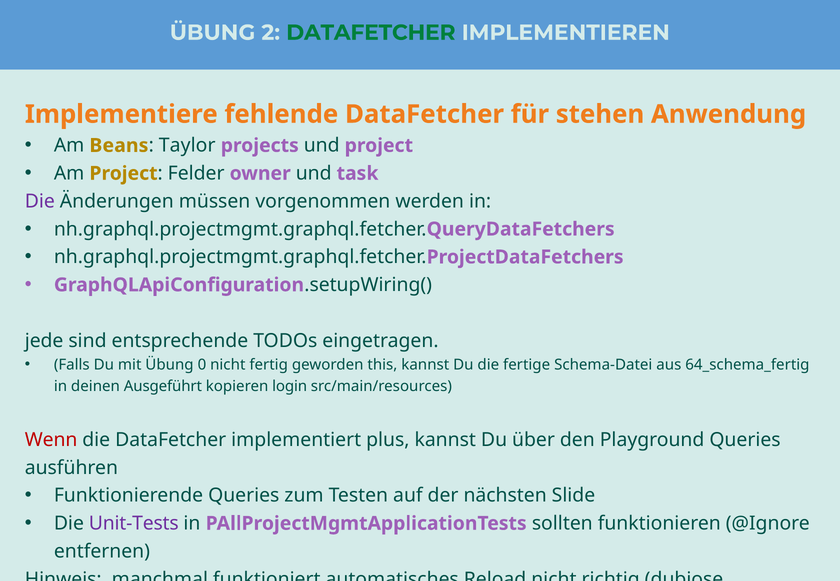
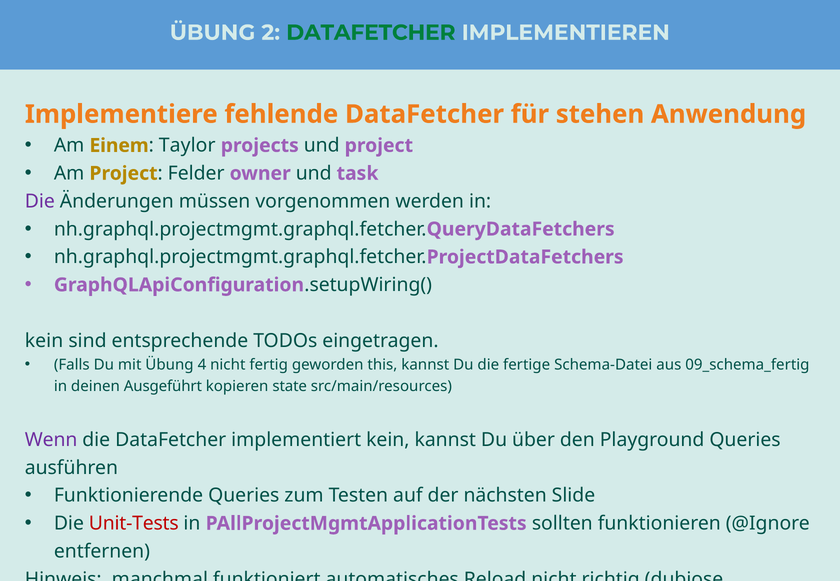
Beans: Beans -> Einem
jede at (44, 341): jede -> kein
0: 0 -> 4
64_schema_fertig: 64_schema_fertig -> 09_schema_fertig
login: login -> state
Wenn colour: red -> purple
implementiert plus: plus -> kein
Unit-Tests colour: purple -> red
